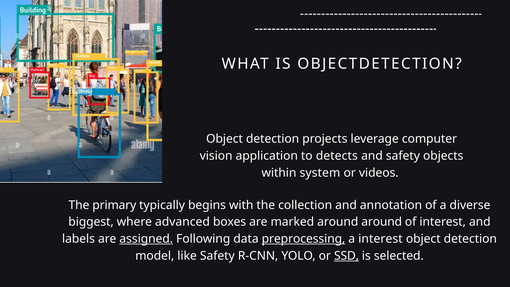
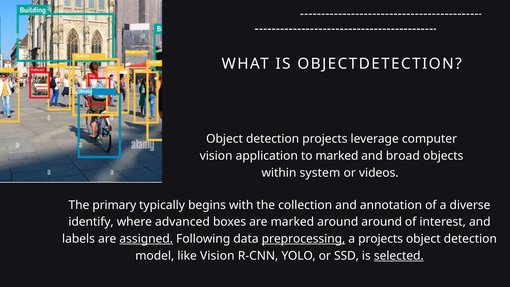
to detects: detects -> marked
and safety: safety -> broad
biggest: biggest -> identify
a interest: interest -> projects
like Safety: Safety -> Vision
SSD underline: present -> none
selected underline: none -> present
